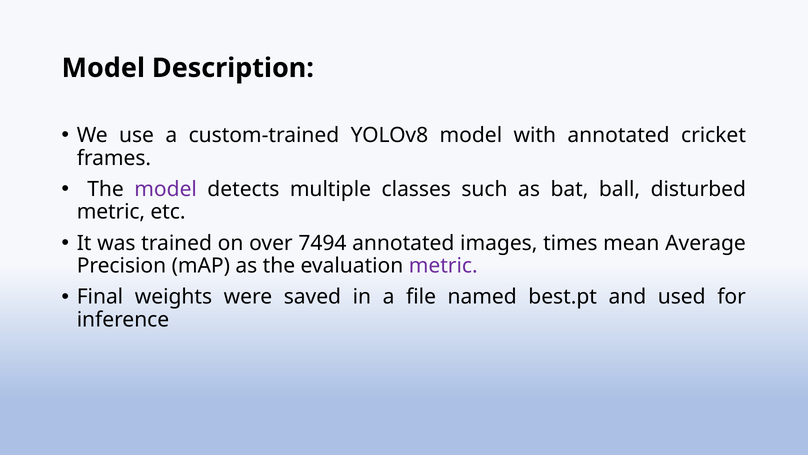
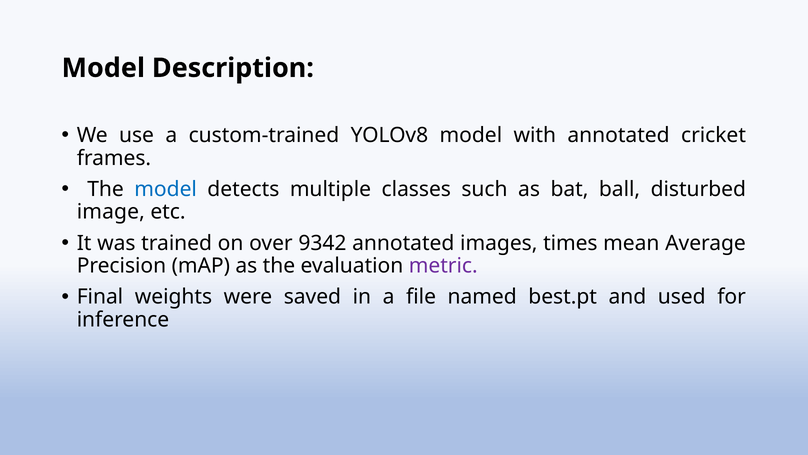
model at (166, 189) colour: purple -> blue
metric at (111, 212): metric -> image
7494: 7494 -> 9342
